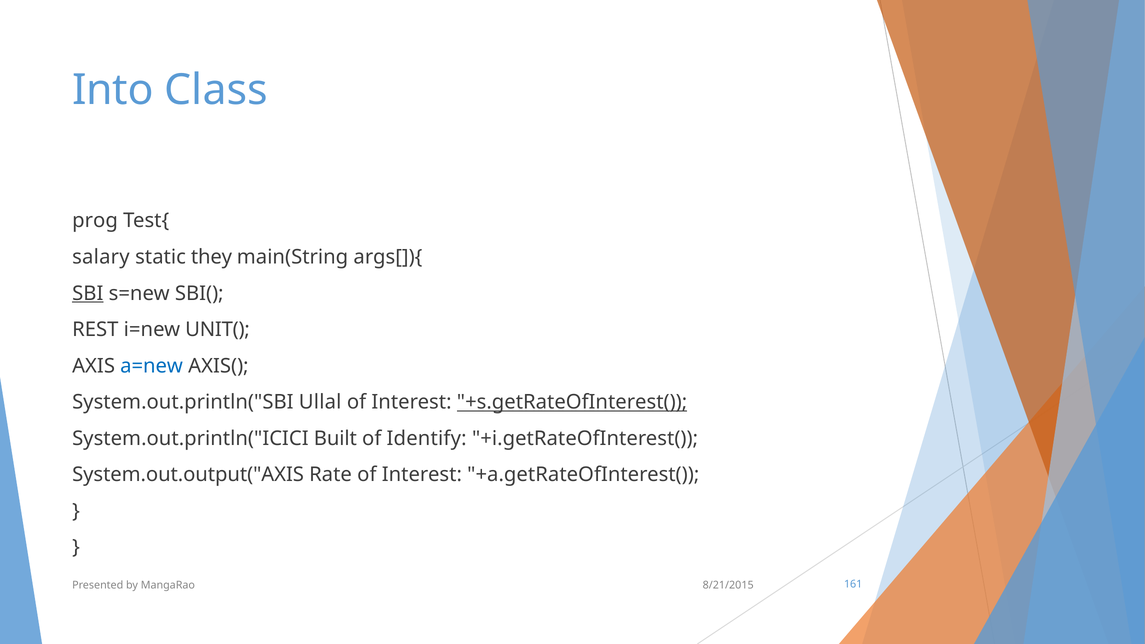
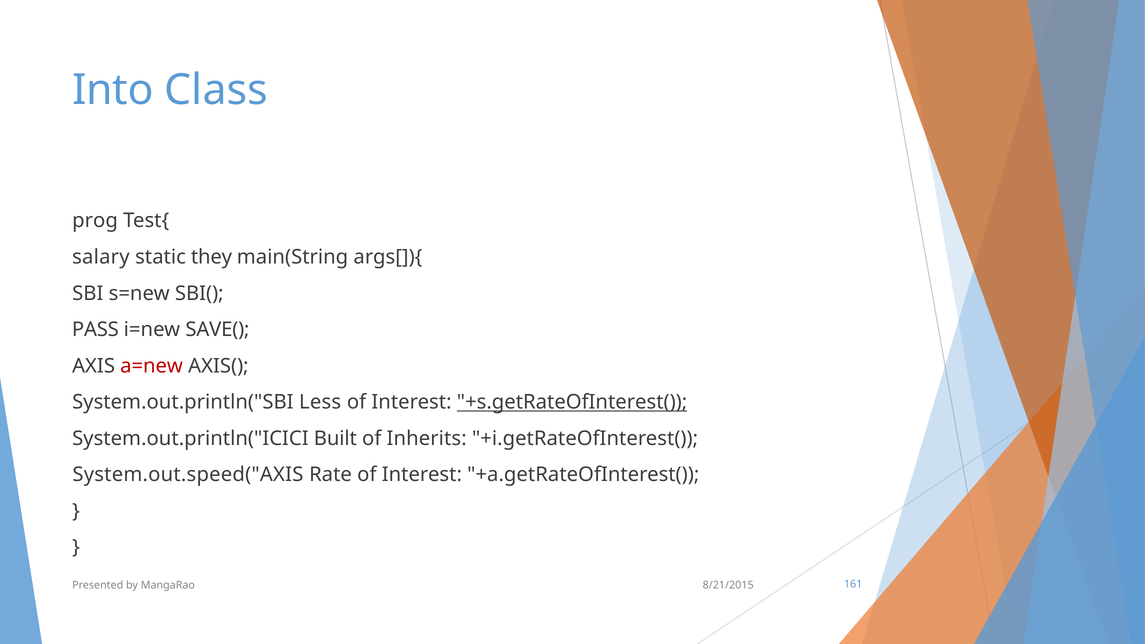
SBI underline: present -> none
REST: REST -> PASS
UNIT(: UNIT( -> SAVE(
a=new colour: blue -> red
Ullal: Ullal -> Less
Identify: Identify -> Inherits
System.out.output("AXIS: System.out.output("AXIS -> System.out.speed("AXIS
